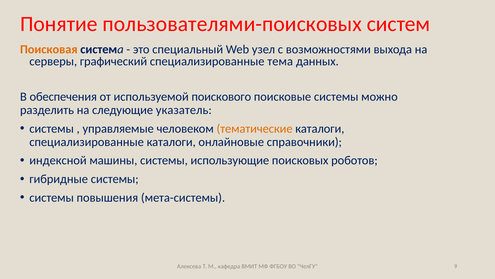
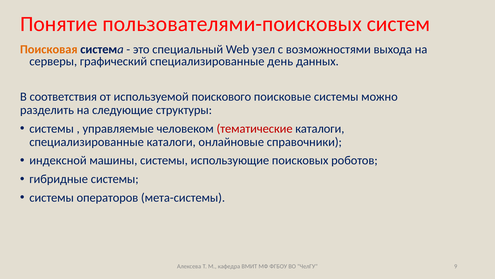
тема: тема -> день
обеспечения: обеспечения -> соответствия
указатель: указатель -> структуры
тематические colour: orange -> red
повышения: повышения -> операторов
